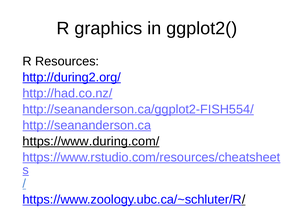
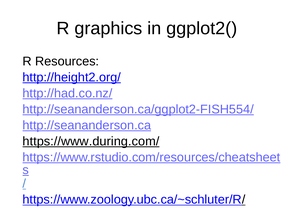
http://during2.org/: http://during2.org/ -> http://height2.org/
